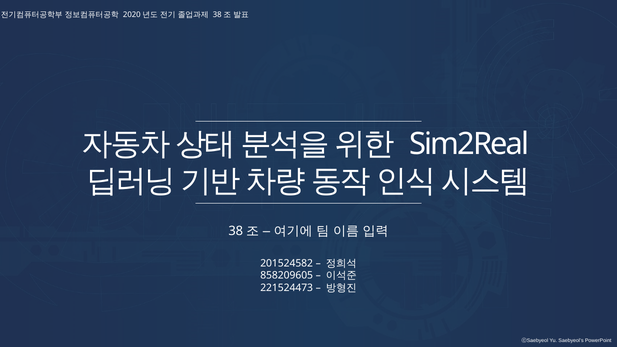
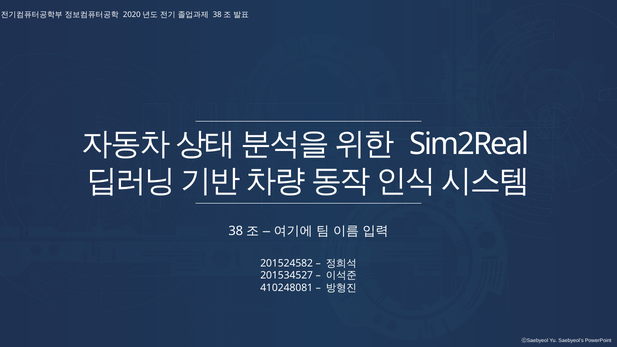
858209605: 858209605 -> 201534527
221524473: 221524473 -> 410248081
